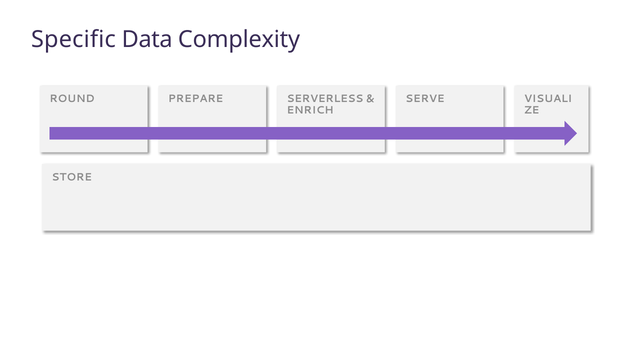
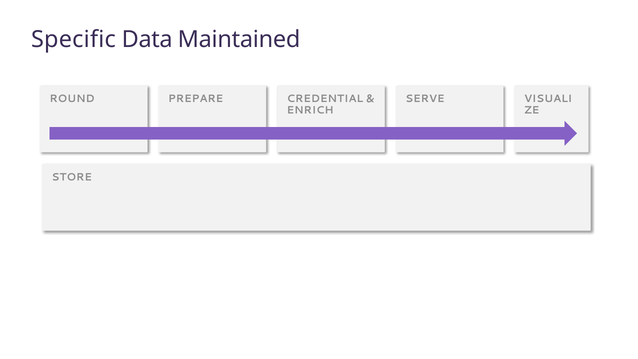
Complexity: Complexity -> Maintained
SERVERLESS: SERVERLESS -> CREDENTIAL
